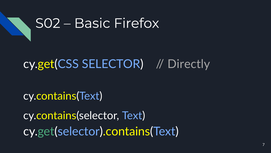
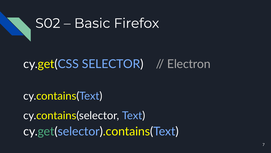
Directly: Directly -> Electron
